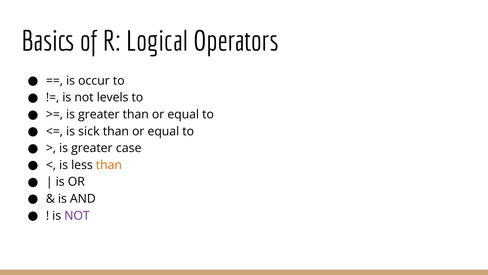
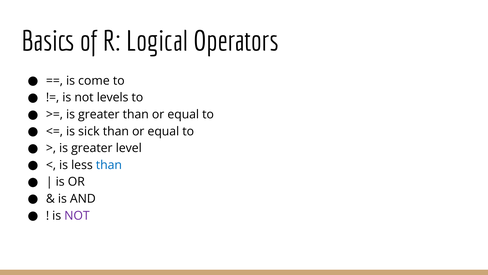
occur: occur -> come
case: case -> level
than at (109, 165) colour: orange -> blue
